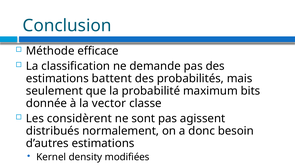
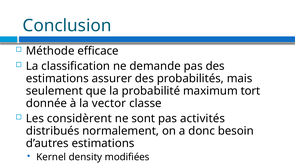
battent: battent -> assurer
bits: bits -> tort
agissent: agissent -> activités
